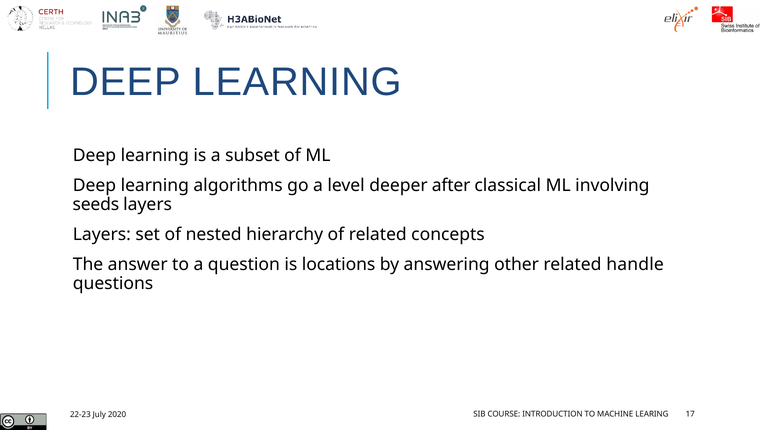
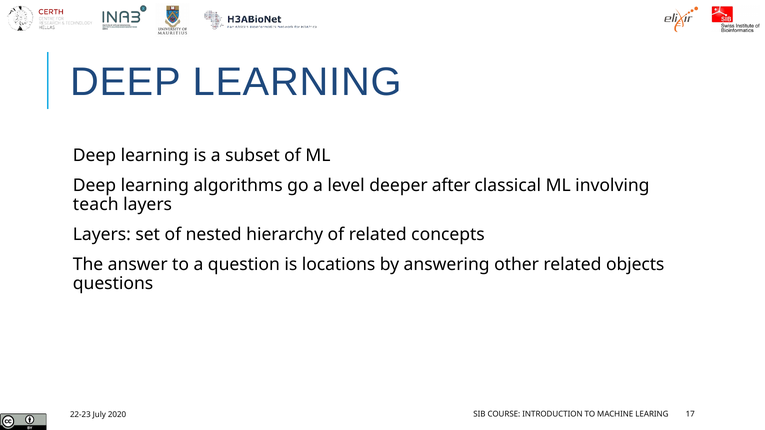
seeds: seeds -> teach
handle: handle -> objects
